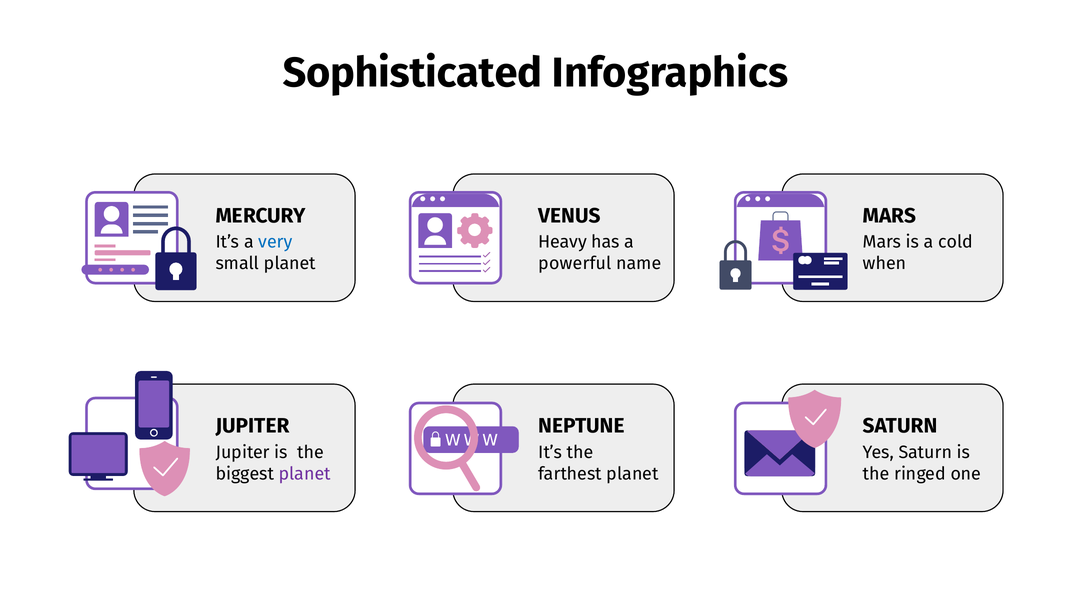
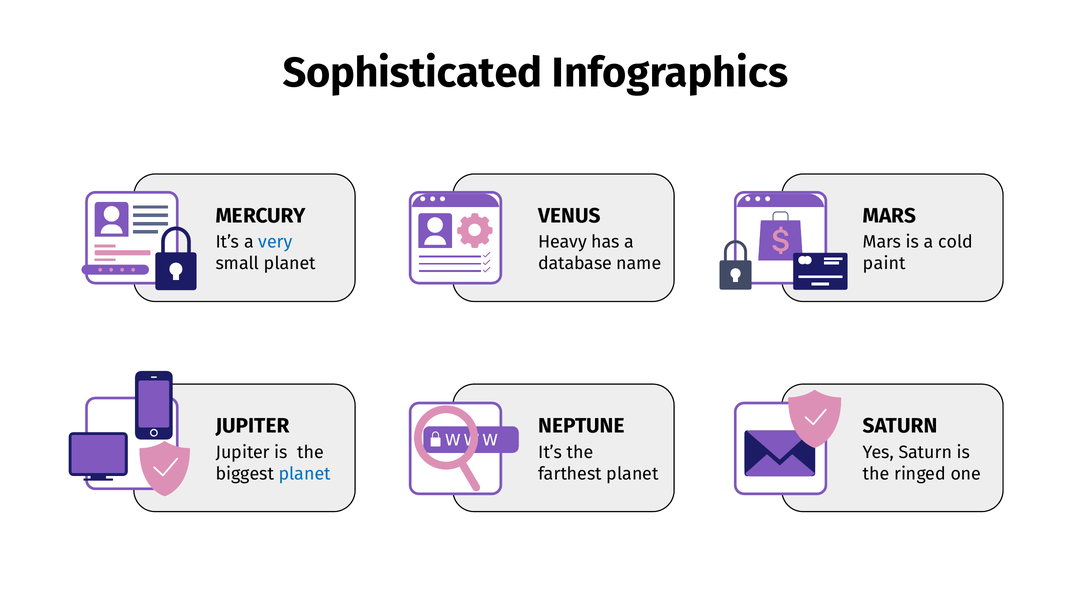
powerful: powerful -> database
when: when -> paint
planet at (305, 473) colour: purple -> blue
